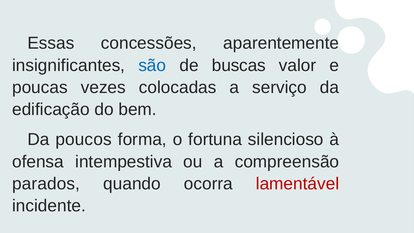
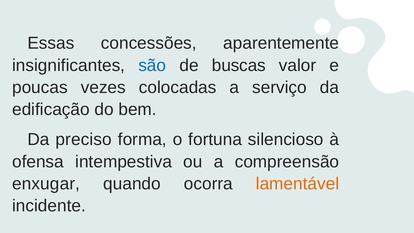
poucos: poucos -> preciso
parados: parados -> enxugar
lamentável colour: red -> orange
